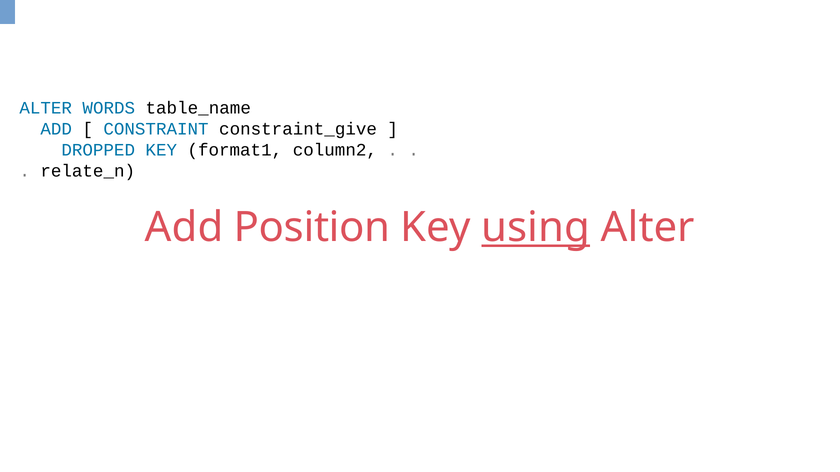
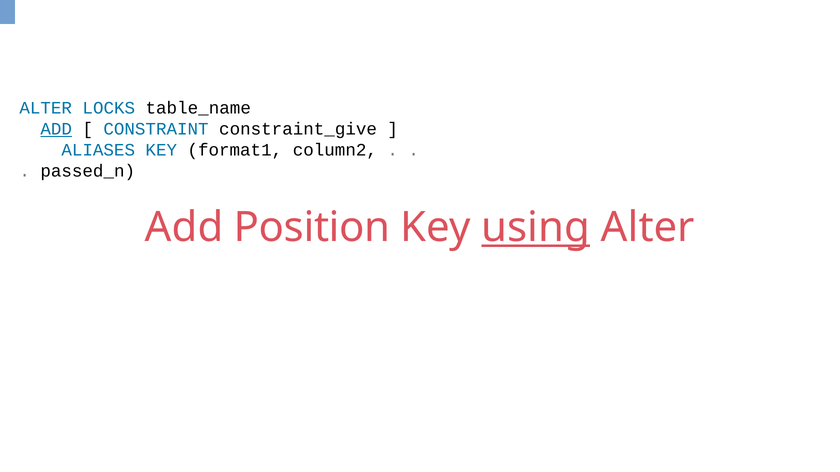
WORDS: WORDS -> LOCKS
ADD at (56, 129) underline: none -> present
DROPPED: DROPPED -> ALIASES
relate_n: relate_n -> passed_n
